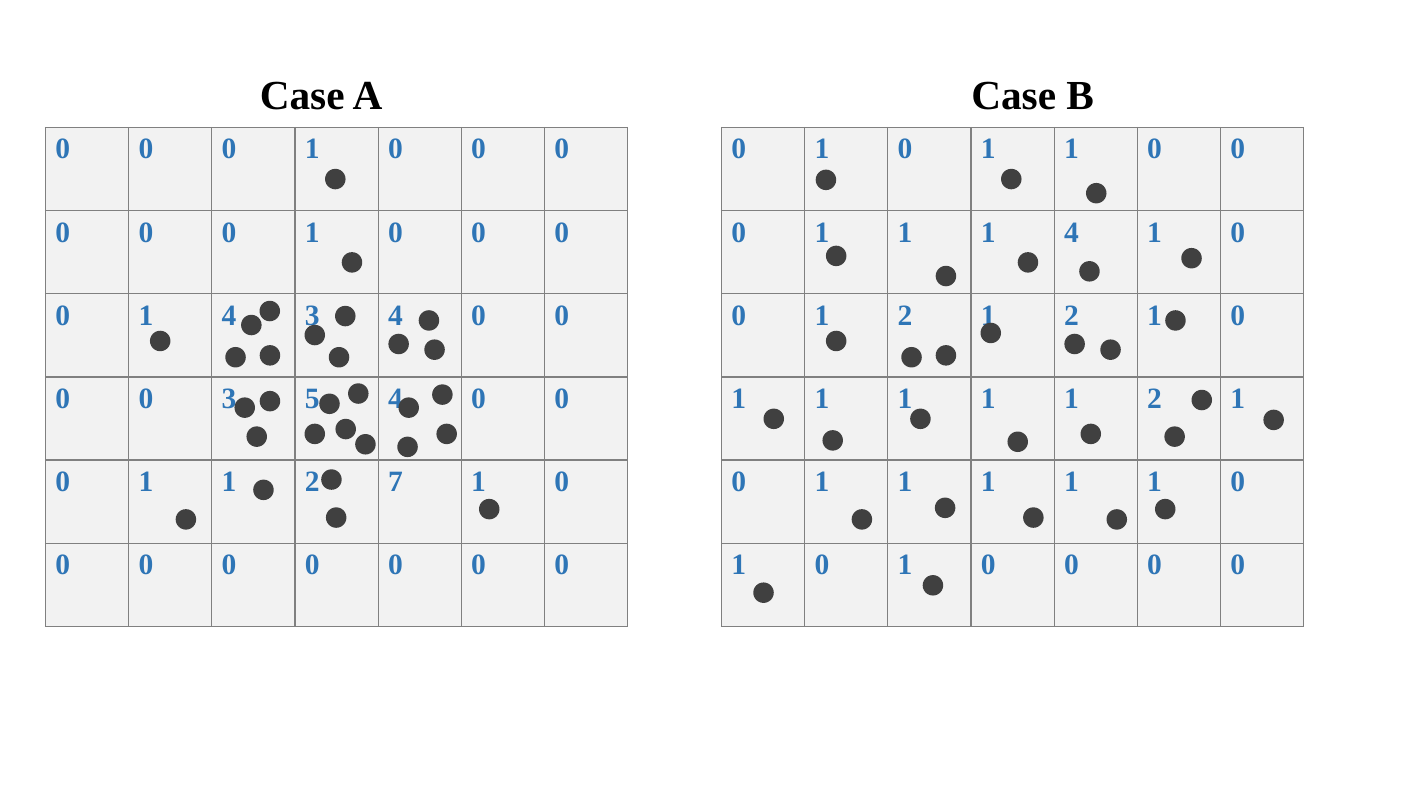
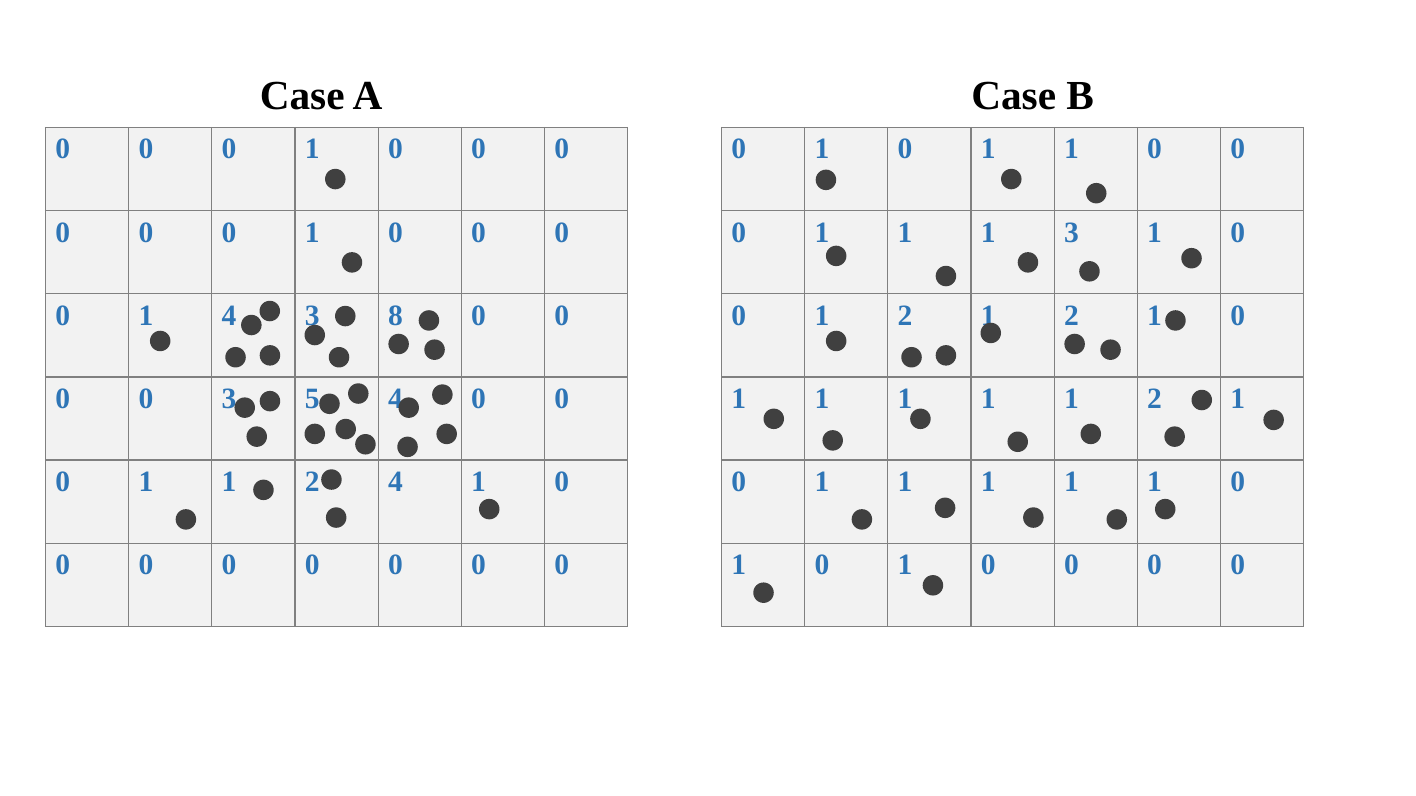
1 1 4: 4 -> 3
4 at (395, 316): 4 -> 8
2 7: 7 -> 4
